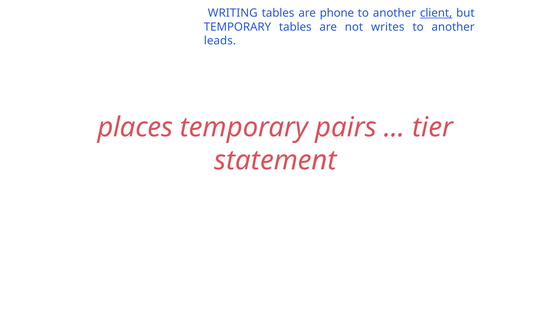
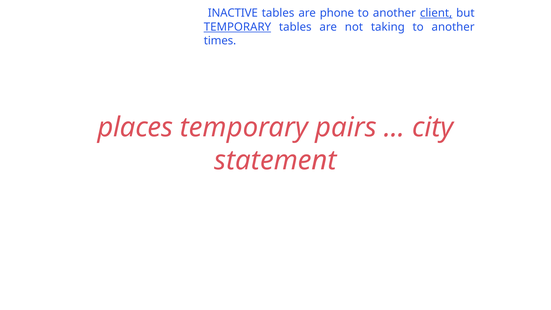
WRITING: WRITING -> INACTIVE
TEMPORARY at (237, 27) underline: none -> present
writes: writes -> taking
leads: leads -> times
tier: tier -> city
